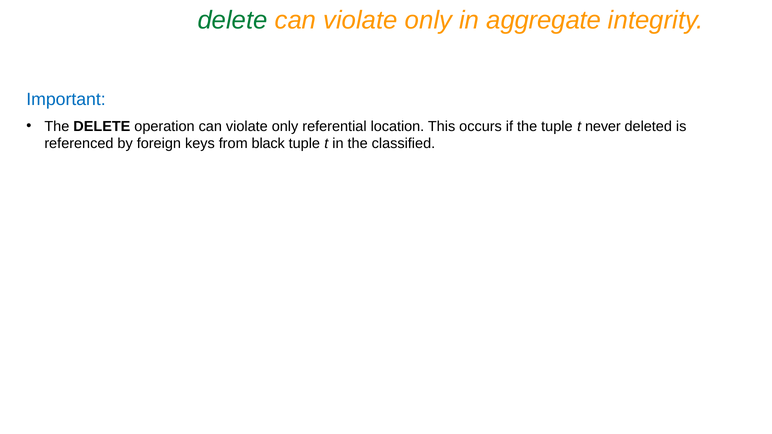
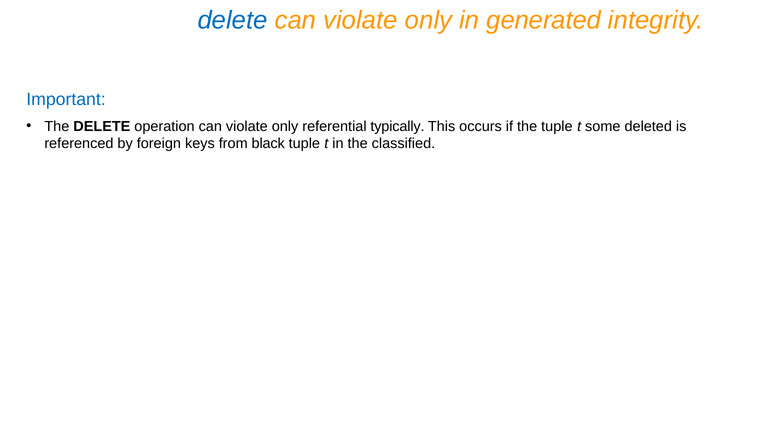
delete at (233, 20) colour: green -> blue
aggregate: aggregate -> generated
location: location -> typically
never: never -> some
